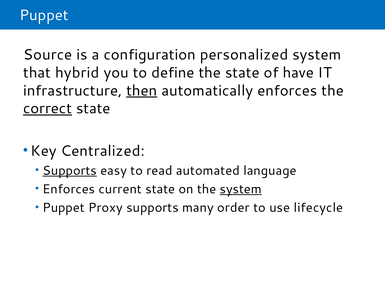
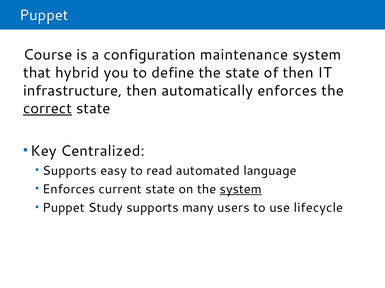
Source: Source -> Course
personalized: personalized -> maintenance
of have: have -> then
then at (142, 91) underline: present -> none
Supports at (70, 171) underline: present -> none
Proxy: Proxy -> Study
order: order -> users
